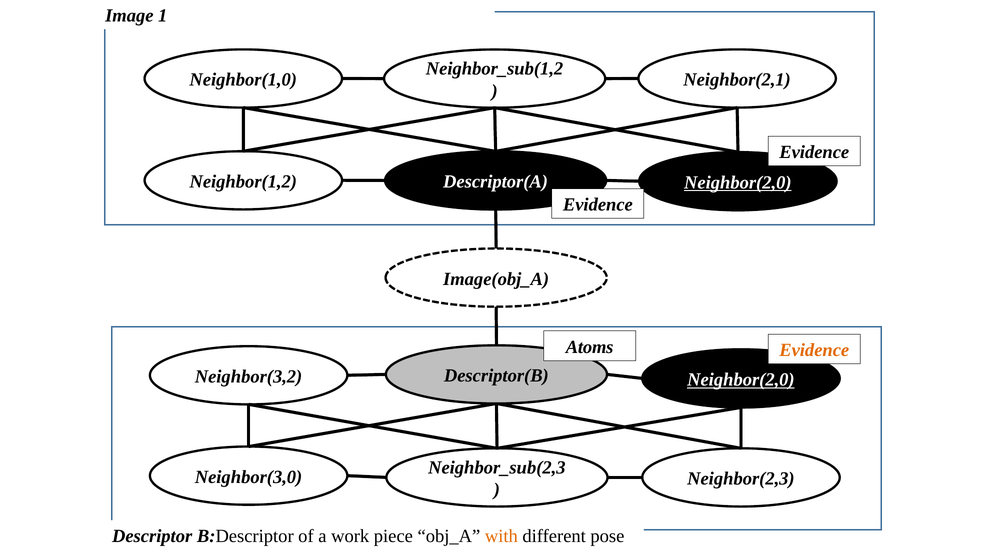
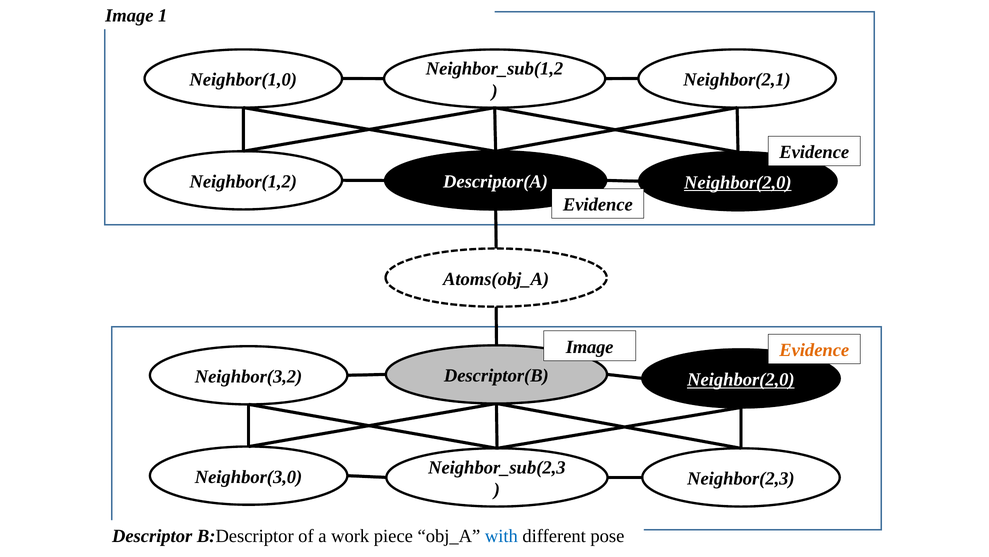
Image(obj_A: Image(obj_A -> Atoms(obj_A
Atoms at (590, 347): Atoms -> Image
with colour: orange -> blue
